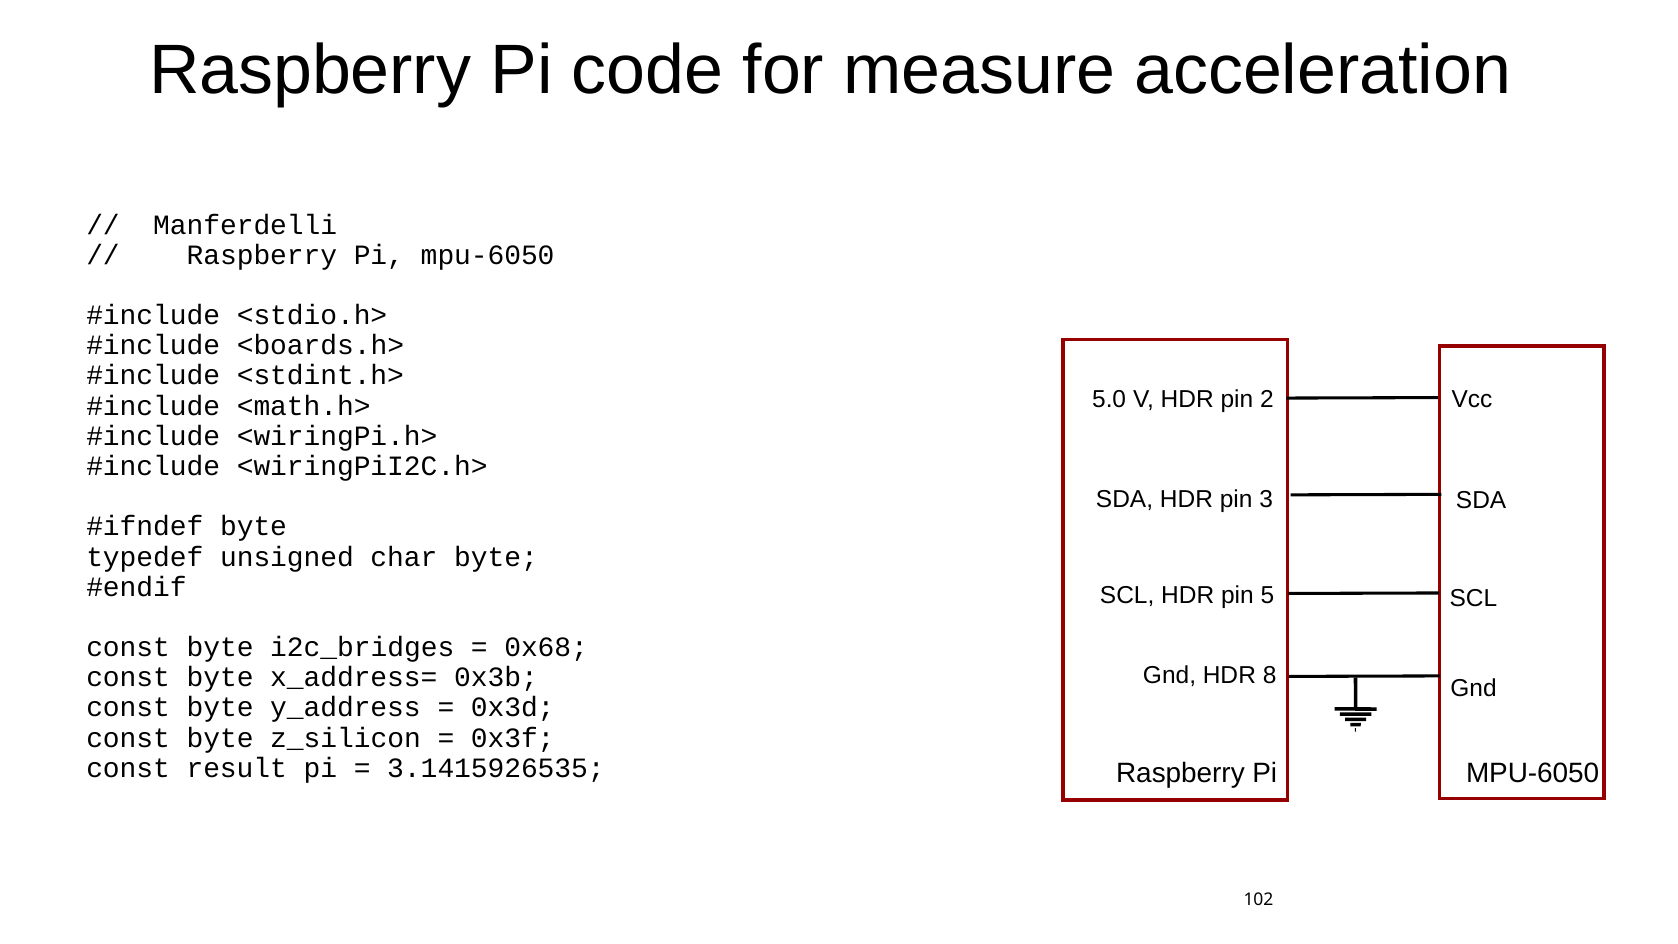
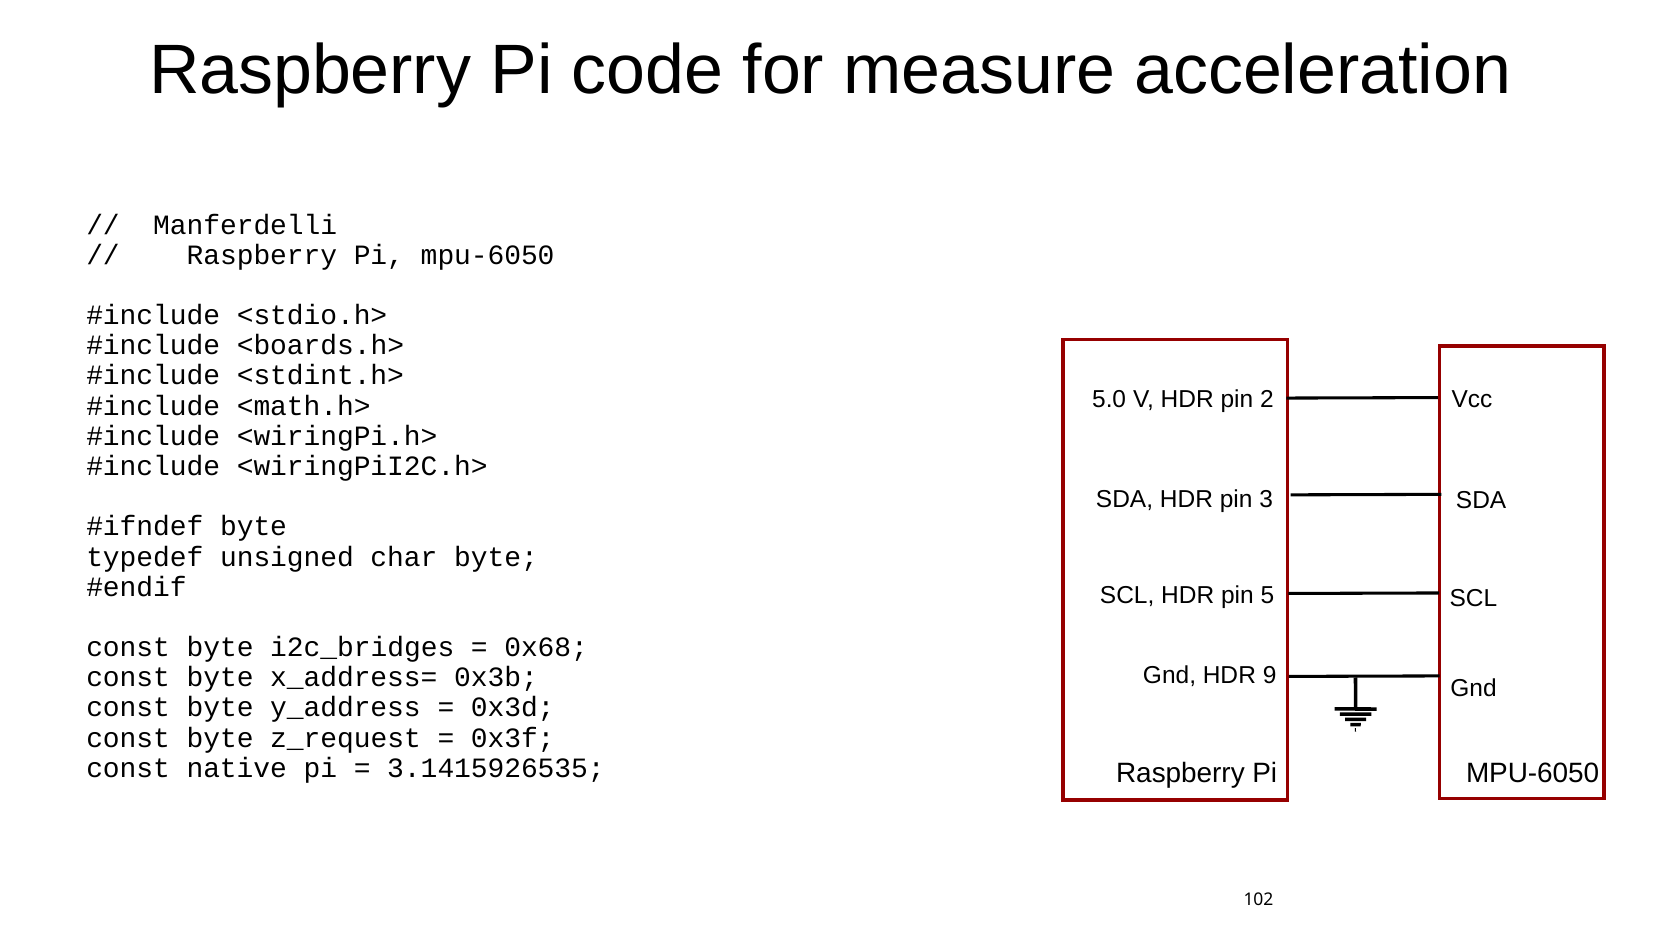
8: 8 -> 9
z_silicon: z_silicon -> z_request
result: result -> native
